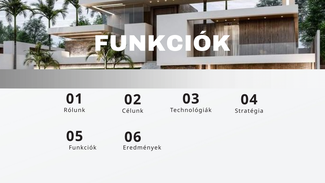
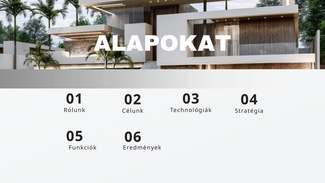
FUNKCIÓK at (162, 43): FUNKCIÓK -> ALAPOKAT
